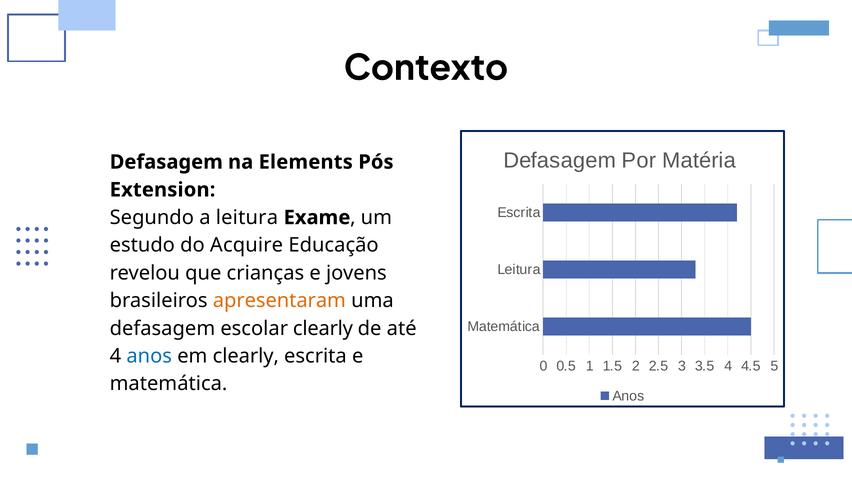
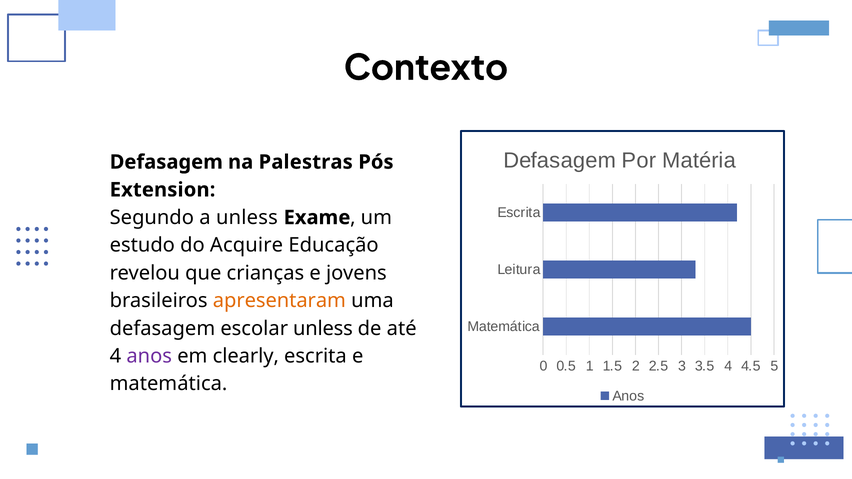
Elements: Elements -> Palestras
a leitura: leitura -> unless
escolar clearly: clearly -> unless
anos at (149, 356) colour: blue -> purple
